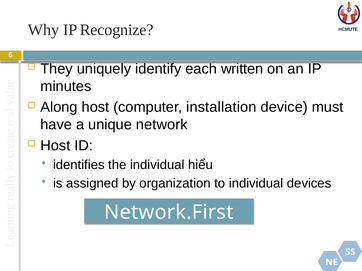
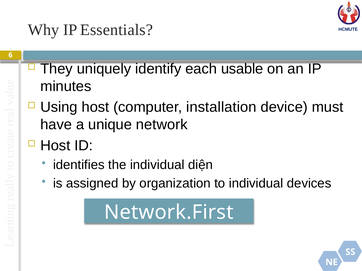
Recognize: Recognize -> Essentials
written: written -> usable
Along: Along -> Using
hiểu: hiểu -> diện
